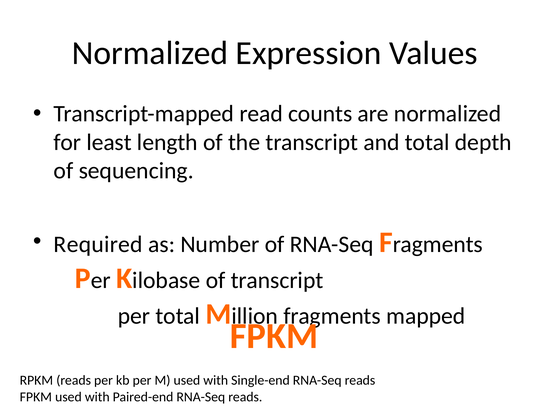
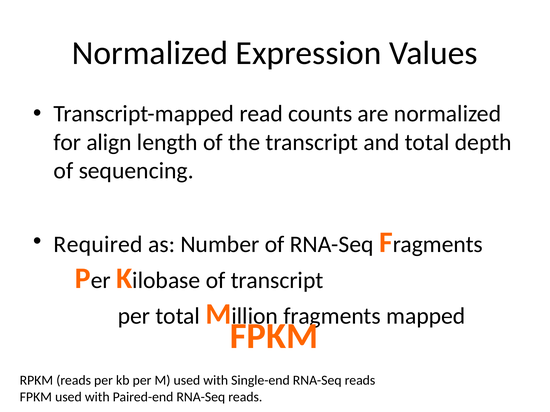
least: least -> align
